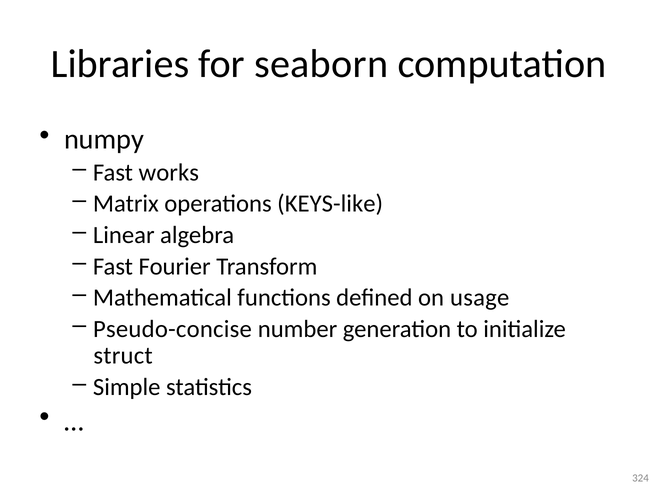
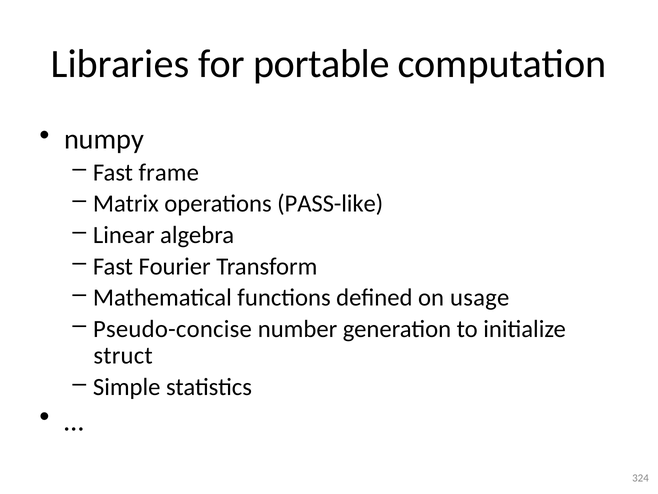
seaborn: seaborn -> portable
works: works -> frame
KEYS-like: KEYS-like -> PASS-like
